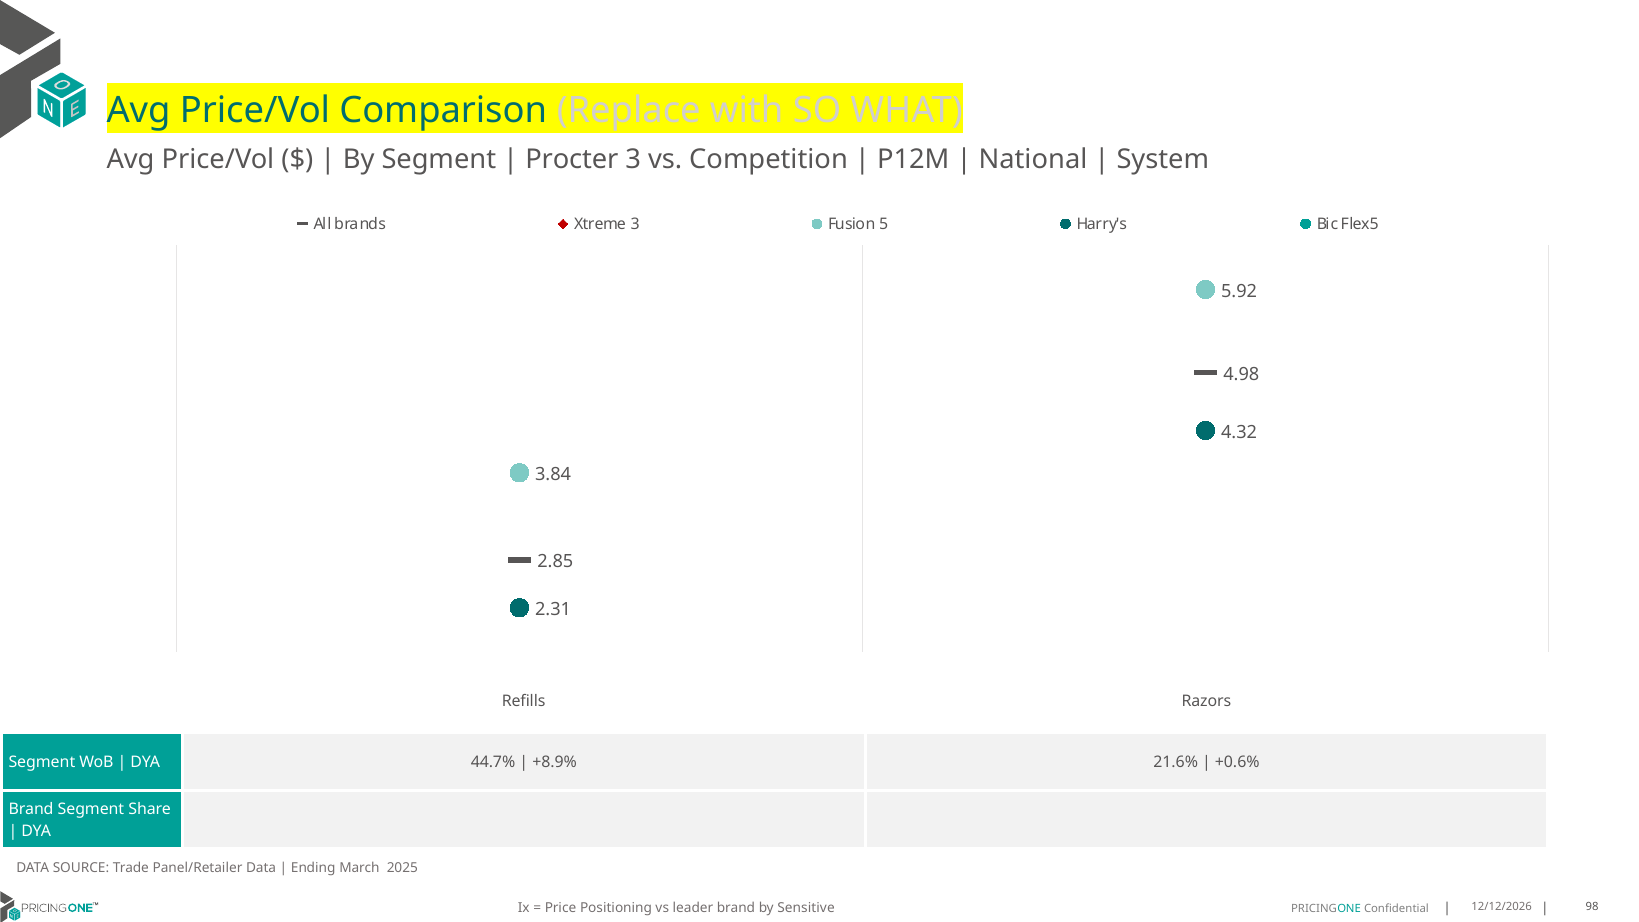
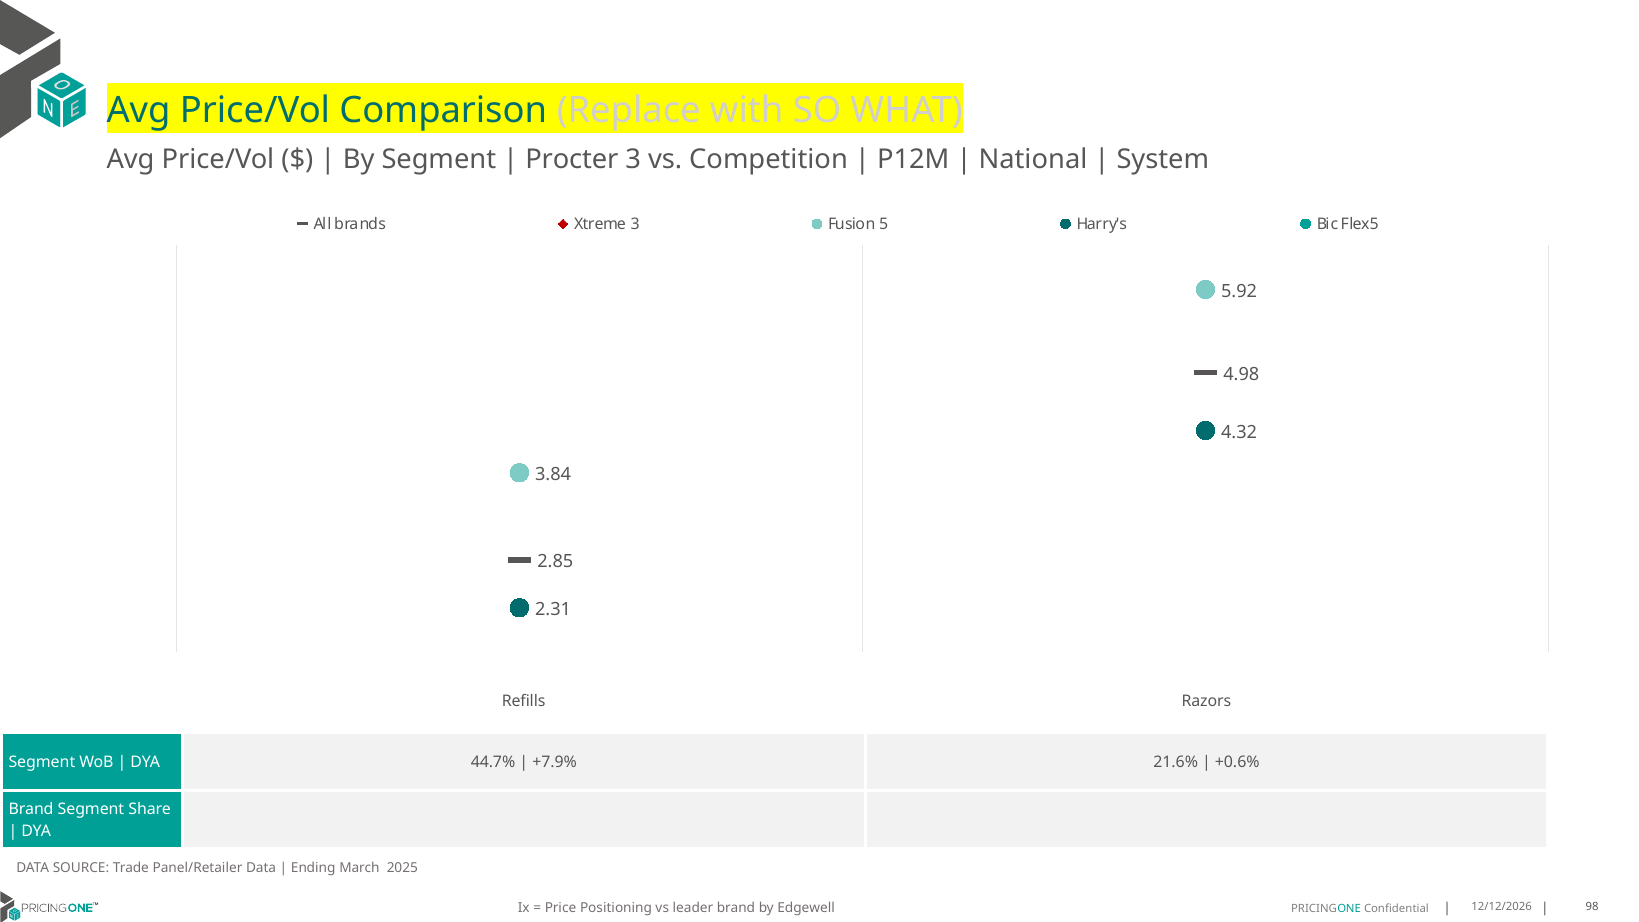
+8.9%: +8.9% -> +7.9%
Sensitive: Sensitive -> Edgewell
